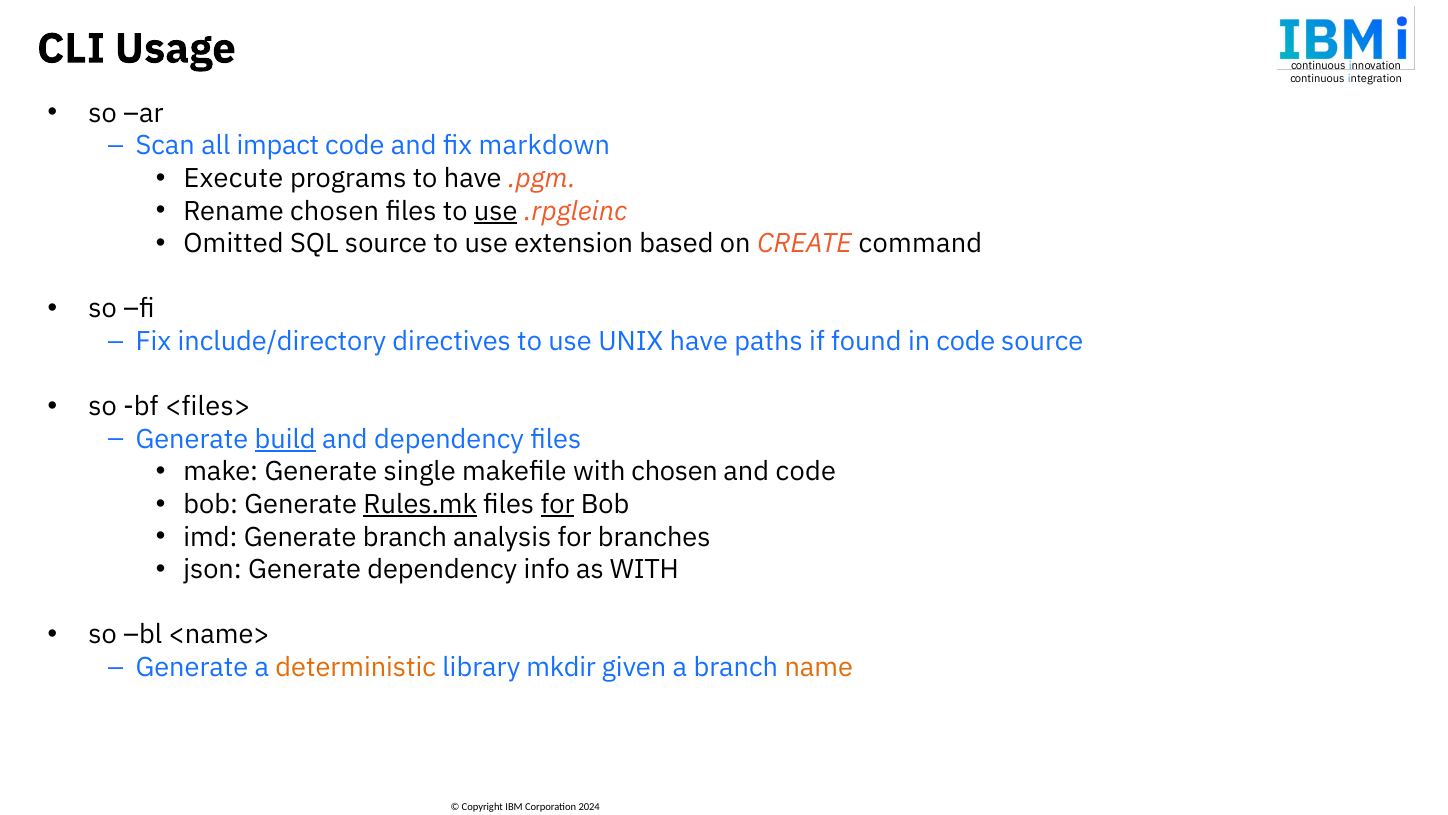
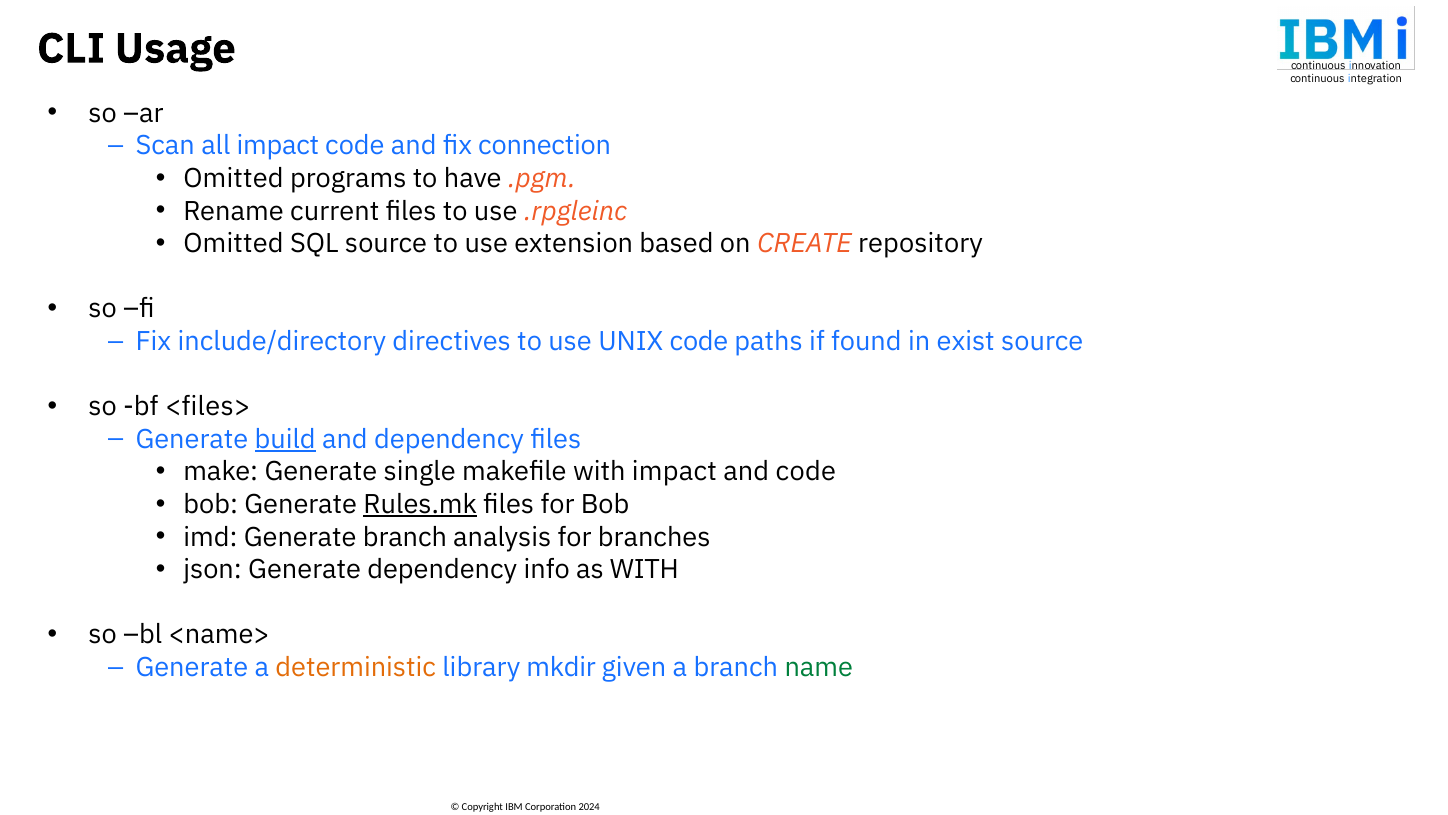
markdown: markdown -> connection
Execute at (233, 178): Execute -> Omitted
Rename chosen: chosen -> current
use at (496, 211) underline: present -> none
command: command -> repository
UNIX have: have -> code
in code: code -> exist
with chosen: chosen -> impact
for at (558, 504) underline: present -> none
name colour: orange -> green
